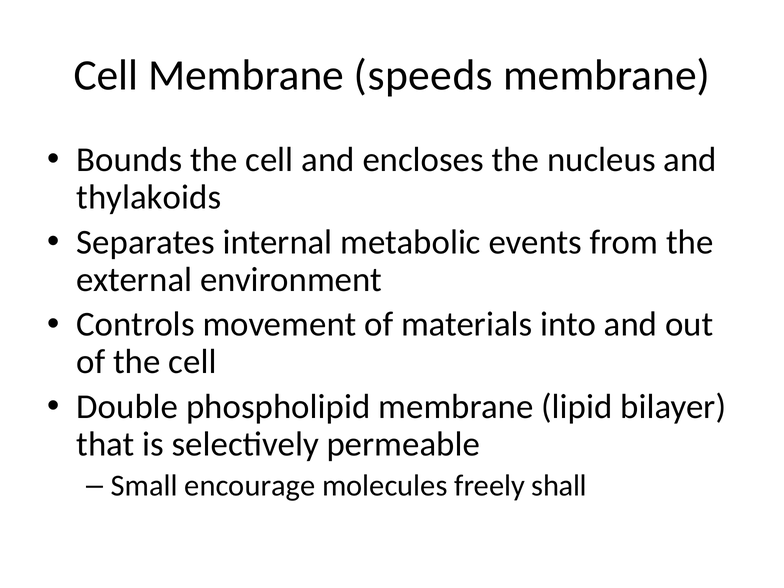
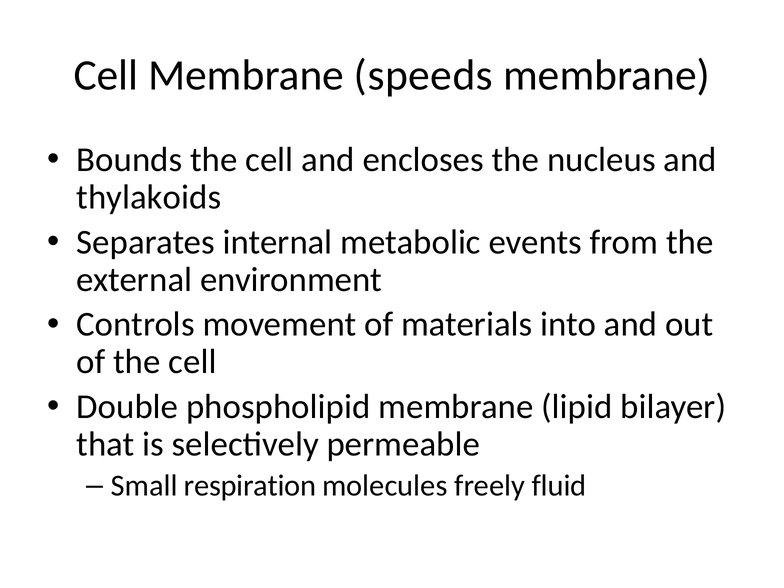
encourage: encourage -> respiration
shall: shall -> fluid
